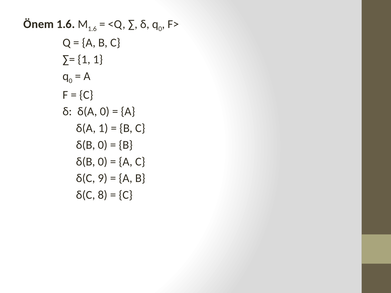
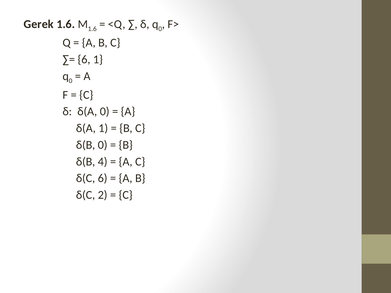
Önem: Önem -> Gerek
1 at (84, 60): 1 -> 6
0 at (103, 162): 0 -> 4
δ(C 9: 9 -> 6
8: 8 -> 2
